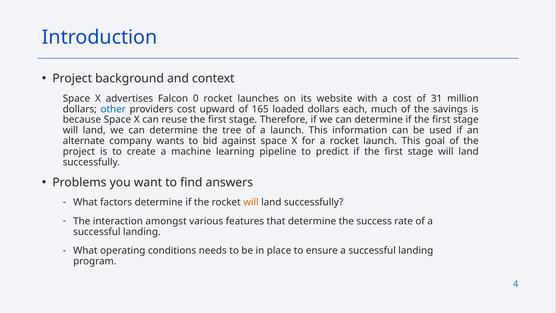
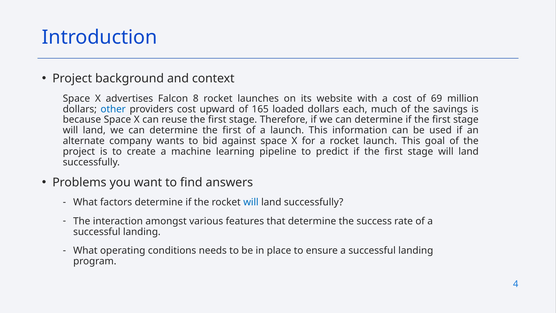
0: 0 -> 8
31: 31 -> 69
determine the tree: tree -> first
will at (251, 202) colour: orange -> blue
